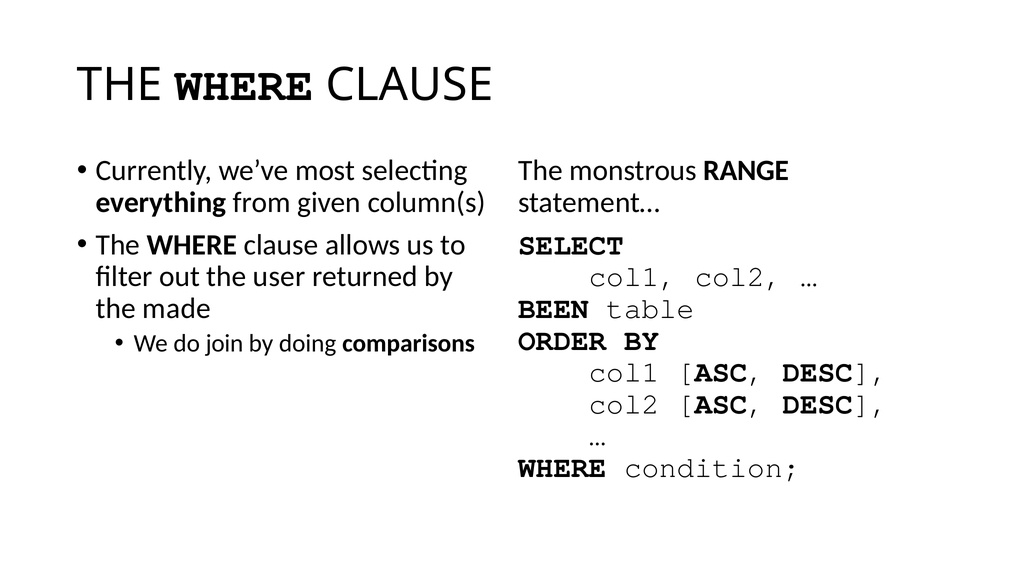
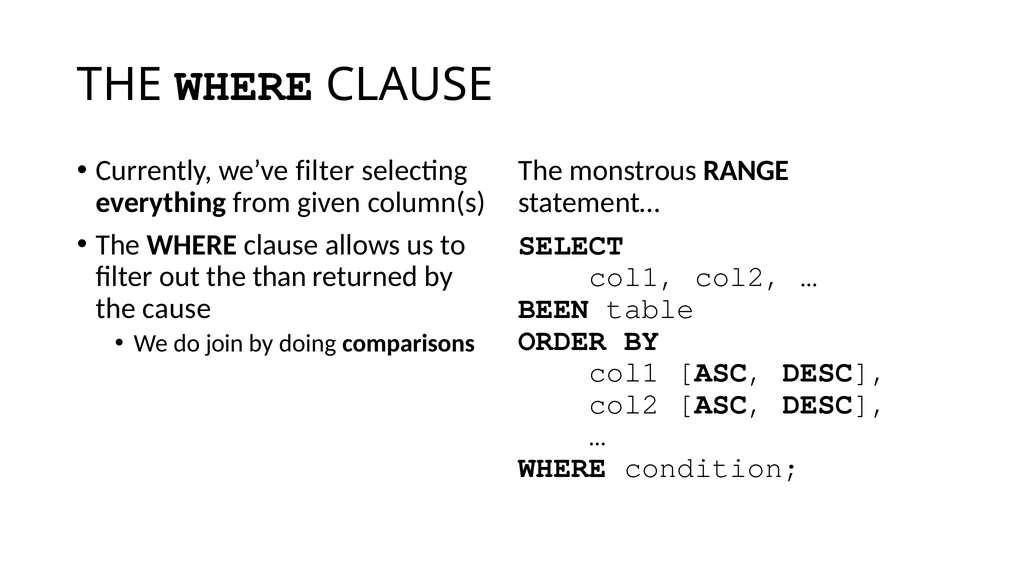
we’ve most: most -> filter
user: user -> than
made: made -> cause
